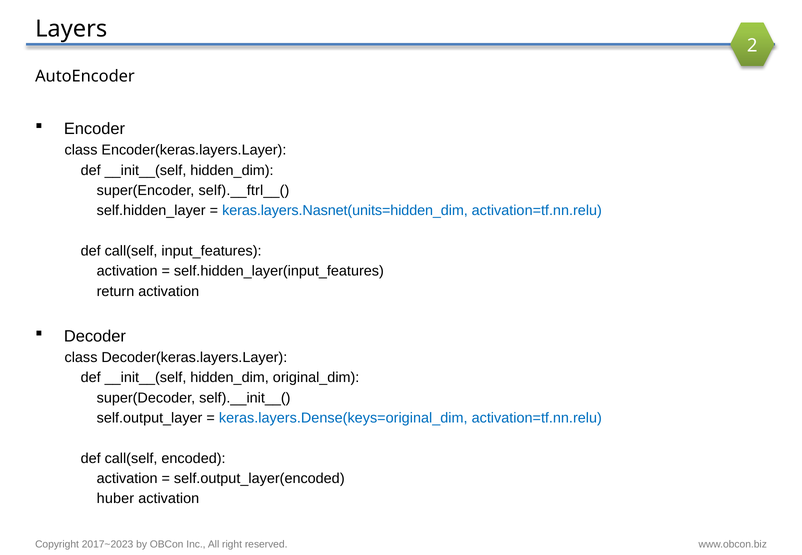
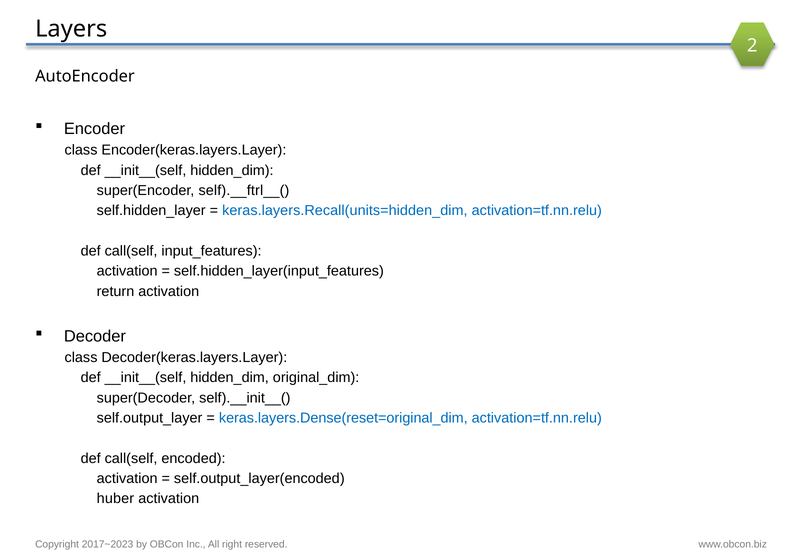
keras.layers.Nasnet(units=hidden_dim: keras.layers.Nasnet(units=hidden_dim -> keras.layers.Recall(units=hidden_dim
keras.layers.Dense(keys=original_dim: keras.layers.Dense(keys=original_dim -> keras.layers.Dense(reset=original_dim
